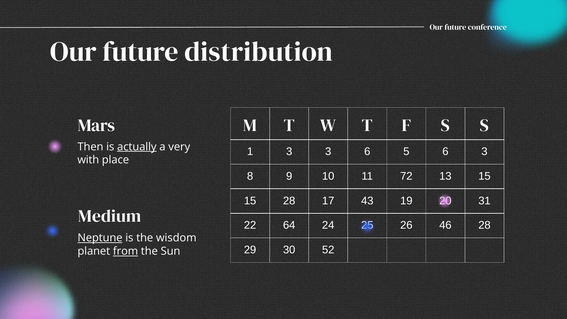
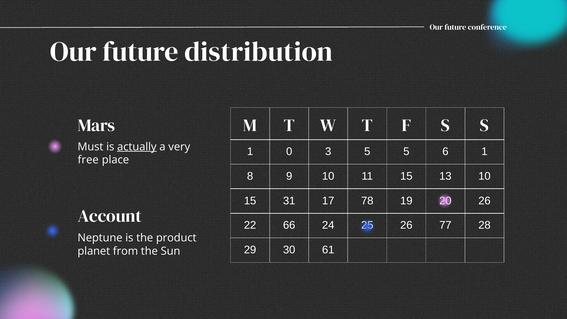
Then: Then -> Must
1 3: 3 -> 0
3 6: 6 -> 5
6 3: 3 -> 1
with: with -> free
11 72: 72 -> 15
13 15: 15 -> 10
15 28: 28 -> 31
43: 43 -> 78
31 at (484, 201): 31 -> 26
Medium: Medium -> Account
64: 64 -> 66
46: 46 -> 77
Neptune underline: present -> none
wisdom: wisdom -> product
52: 52 -> 61
from underline: present -> none
